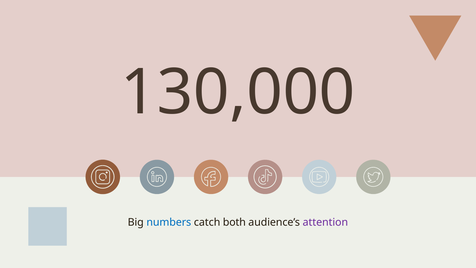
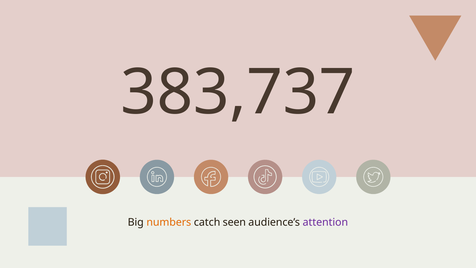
130,000: 130,000 -> 383,737
numbers colour: blue -> orange
both: both -> seen
